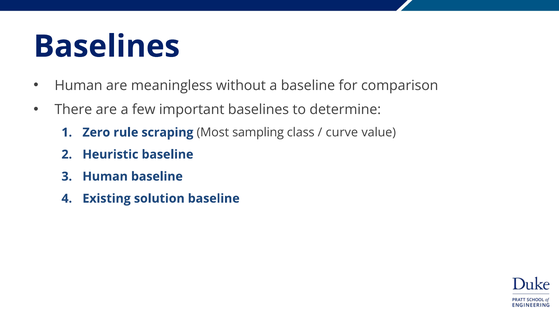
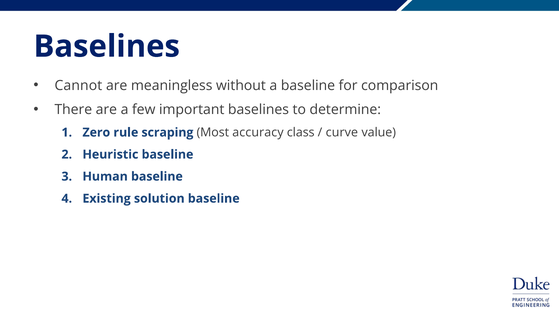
Human at (78, 86): Human -> Cannot
sampling: sampling -> accuracy
